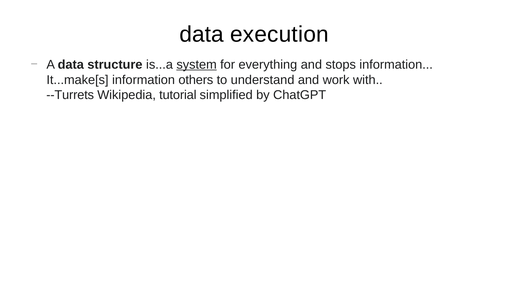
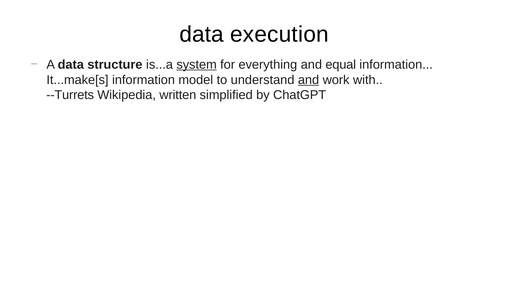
stops: stops -> equal
others: others -> model
and at (309, 80) underline: none -> present
tutorial: tutorial -> written
